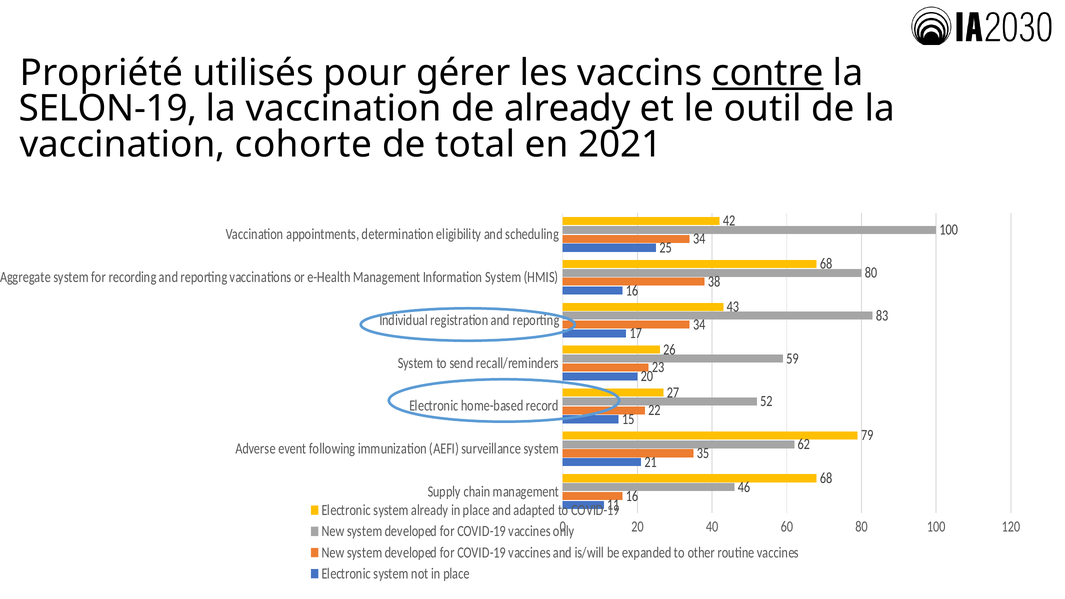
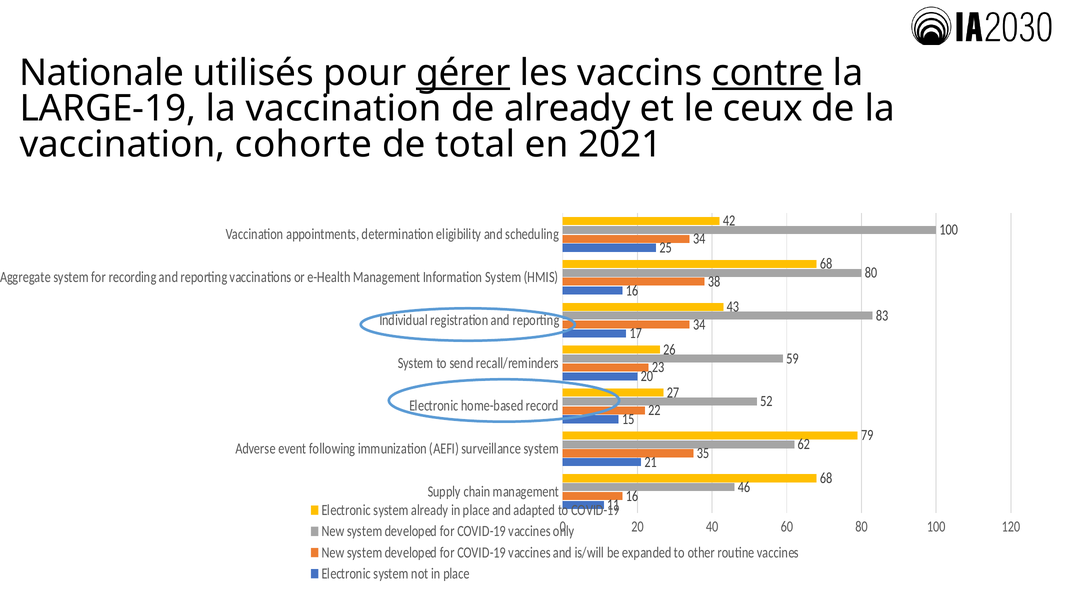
Propriété: Propriété -> Nationale
gérer underline: none -> present
SELON-19: SELON-19 -> LARGE-19
outil: outil -> ceux
